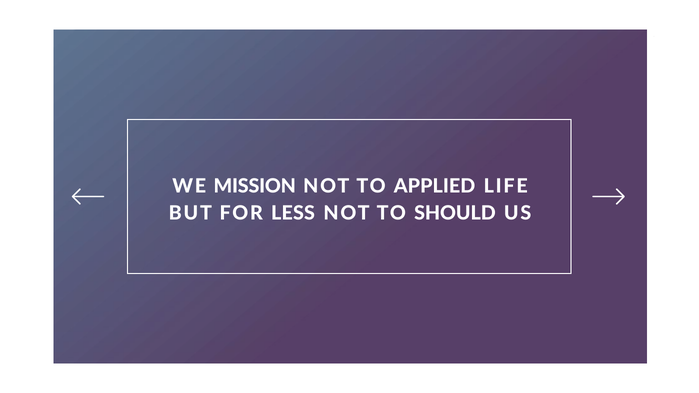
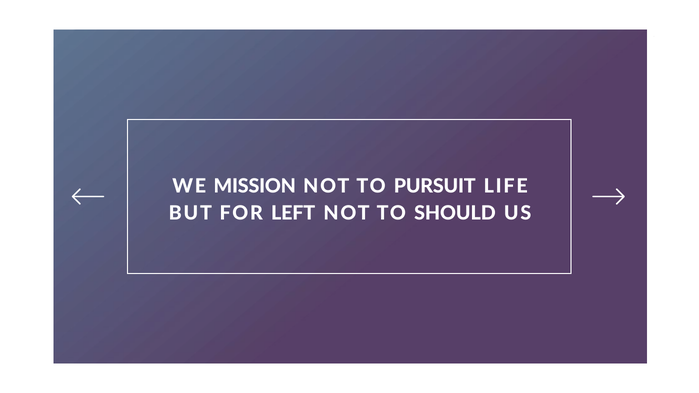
APPLIED: APPLIED -> PURSUIT
LESS: LESS -> LEFT
